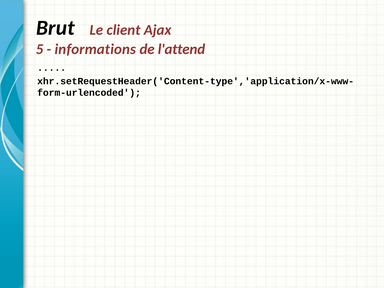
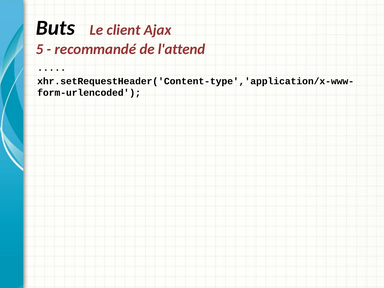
Brut: Brut -> Buts
informations: informations -> recommandé
